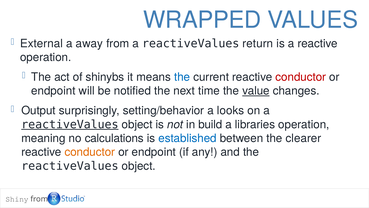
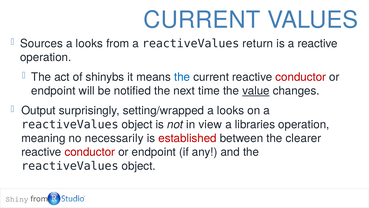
WRAPPED at (202, 20): WRAPPED -> CURRENT
External: External -> Sources
away at (89, 43): away -> looks
setting/behavior: setting/behavior -> setting/wrapped
reactiveValues at (70, 124) underline: present -> none
build: build -> view
calculations: calculations -> necessarily
established colour: blue -> red
conductor at (90, 152) colour: orange -> red
